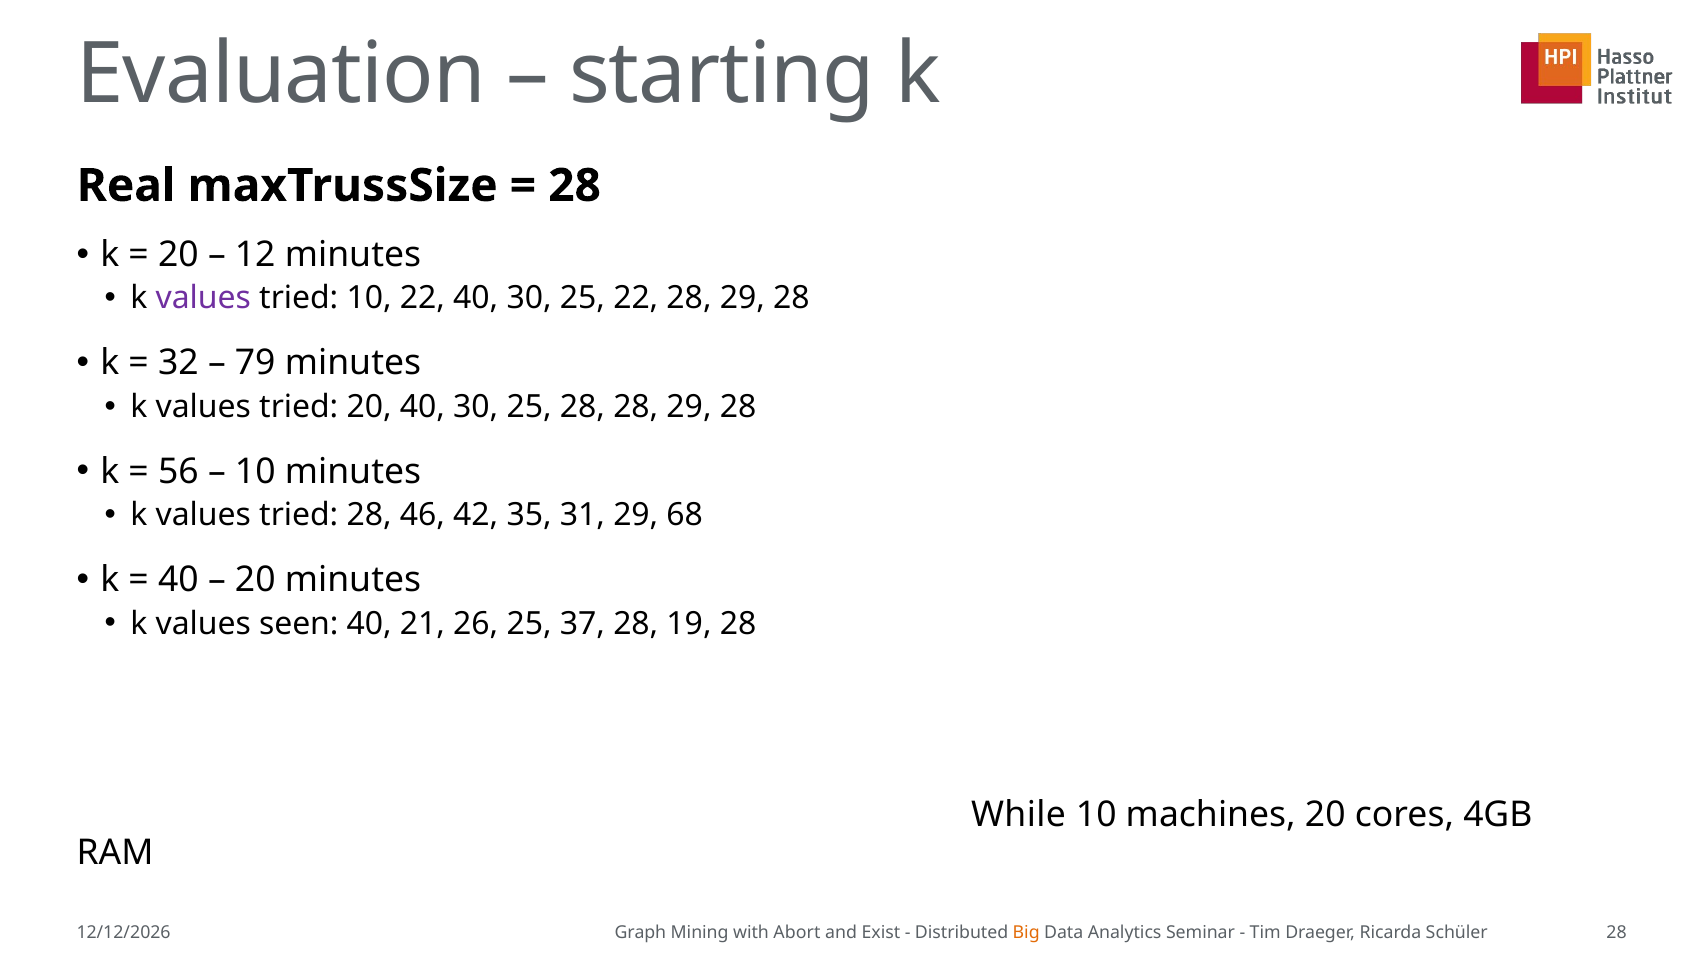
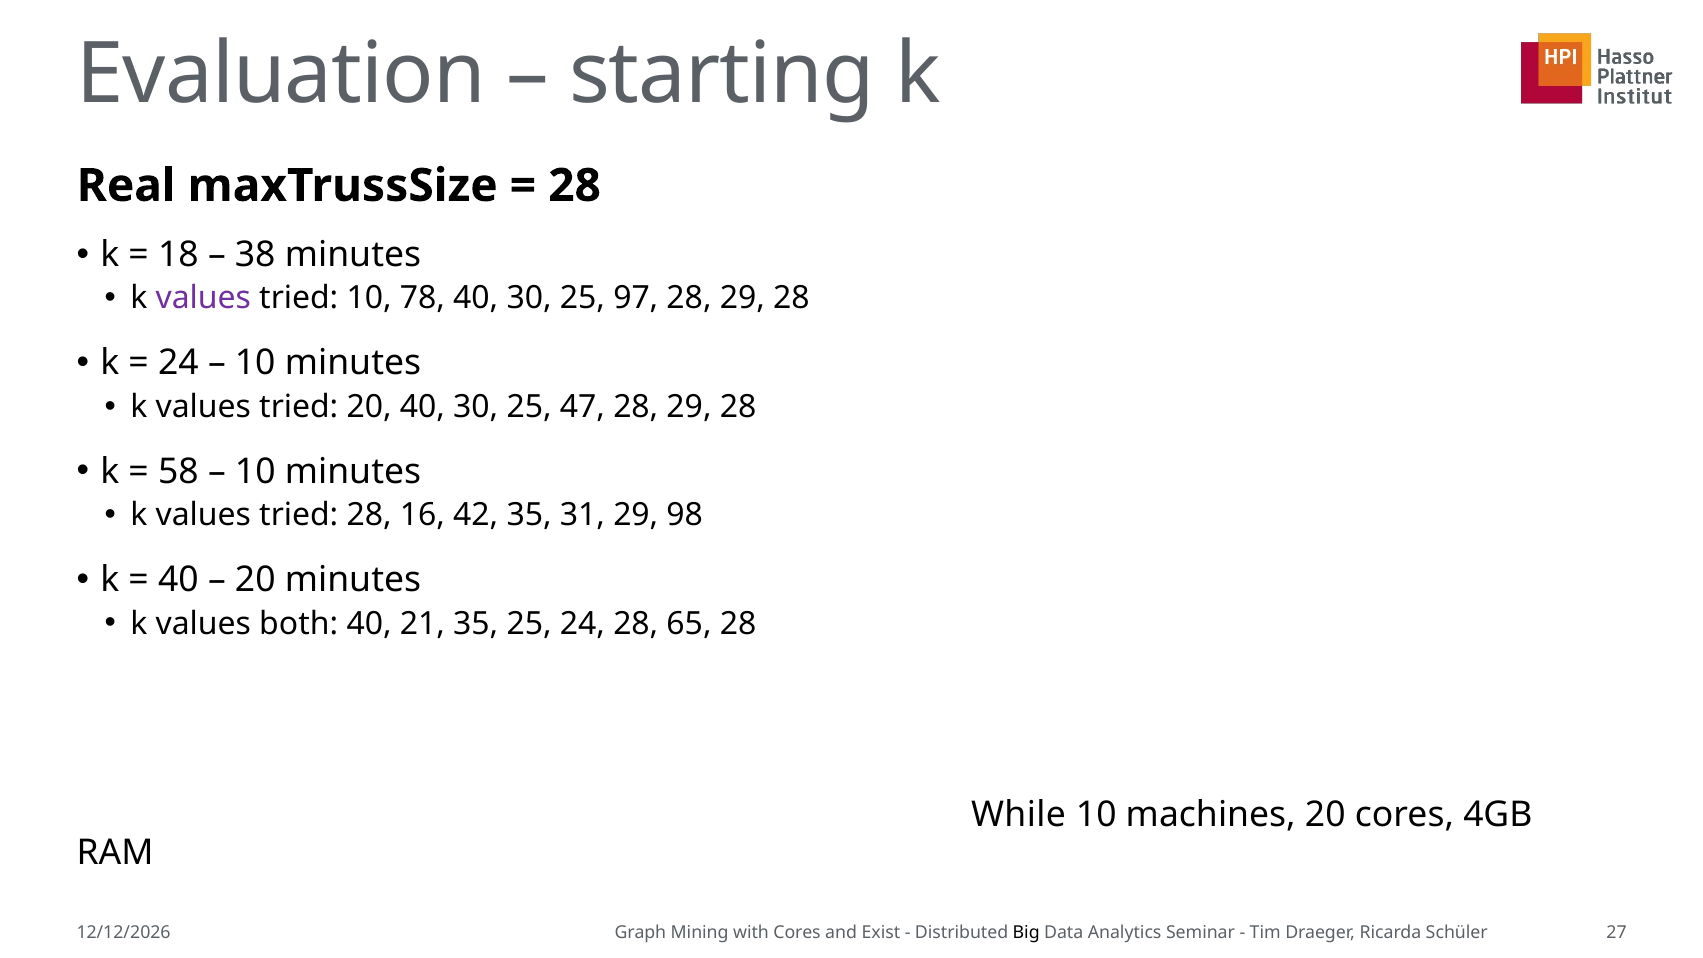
20 at (178, 255): 20 -> 18
12: 12 -> 38
10 22: 22 -> 78
25 22: 22 -> 97
32 at (178, 363): 32 -> 24
79 at (255, 363): 79 -> 10
25 28: 28 -> 47
56: 56 -> 58
46: 46 -> 16
68: 68 -> 98
seen: seen -> both
21 26: 26 -> 35
25 37: 37 -> 24
19: 19 -> 65
with Abort: Abort -> Cores
Big colour: orange -> black
Schüler 28: 28 -> 27
